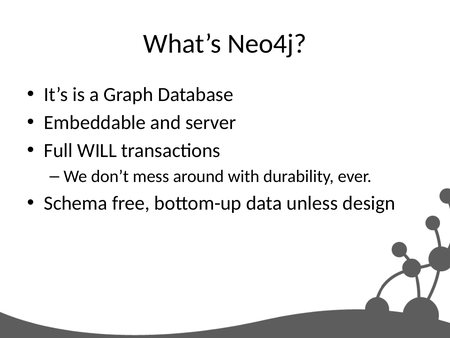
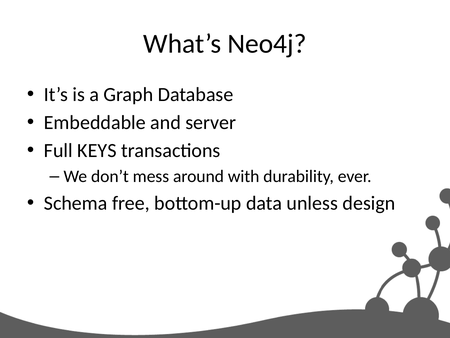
WILL: WILL -> KEYS
